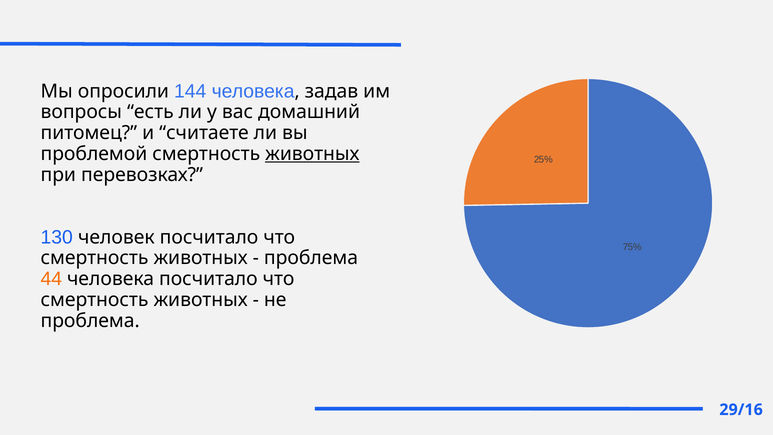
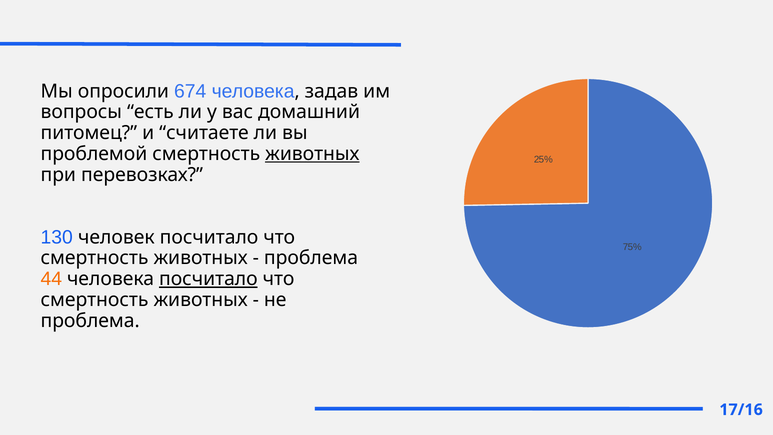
144: 144 -> 674
посчитало at (208, 279) underline: none -> present
29/16: 29/16 -> 17/16
